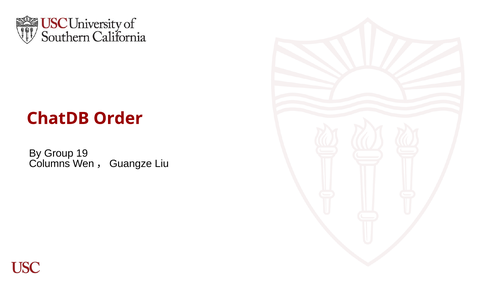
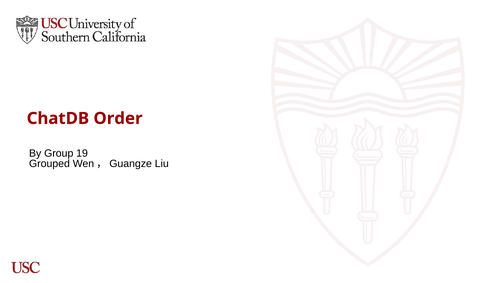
Columns: Columns -> Grouped
